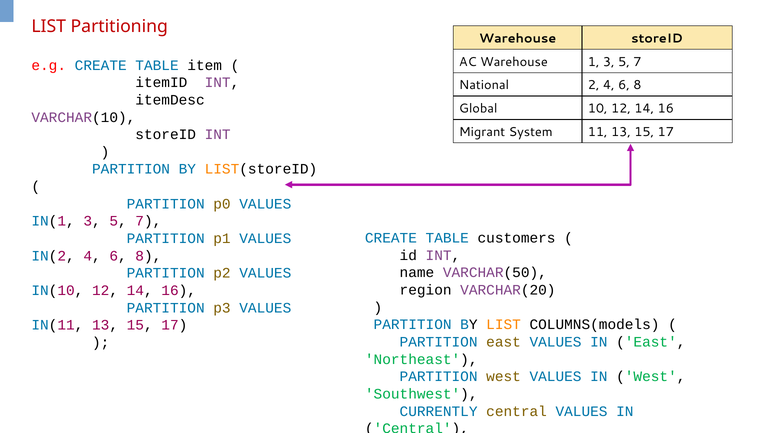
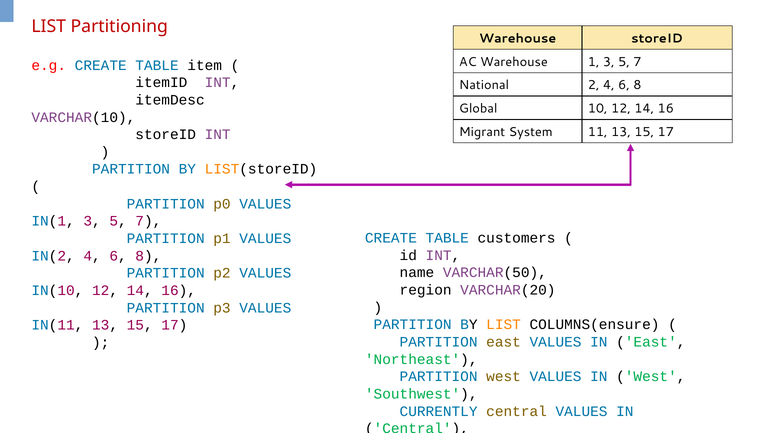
COLUMNS(models: COLUMNS(models -> COLUMNS(ensure
